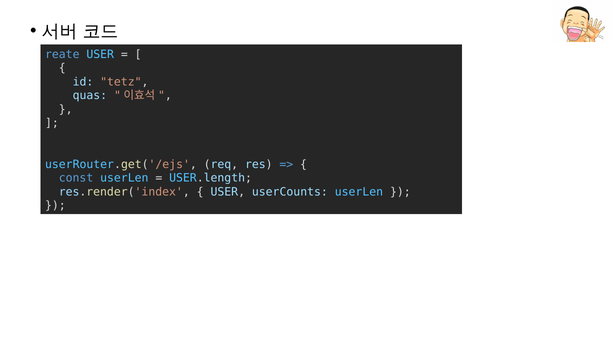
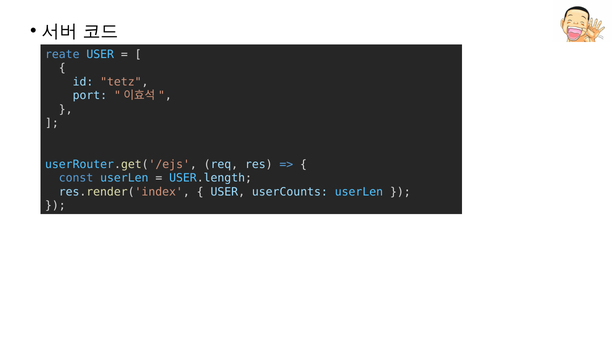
quas: quas -> port
